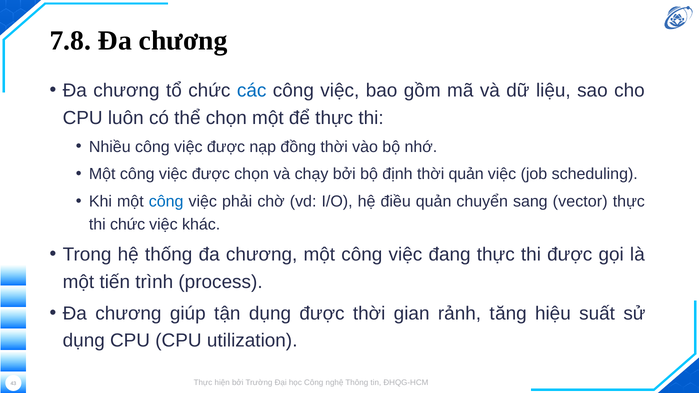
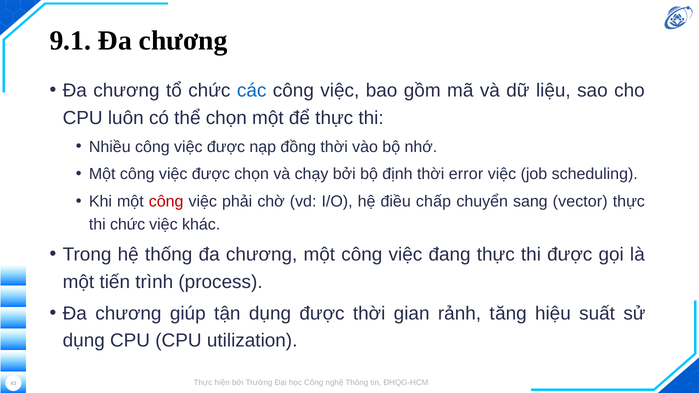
7.8: 7.8 -> 9.1
thời quản: quản -> error
công at (166, 202) colour: blue -> red
điều quản: quản -> chấp
